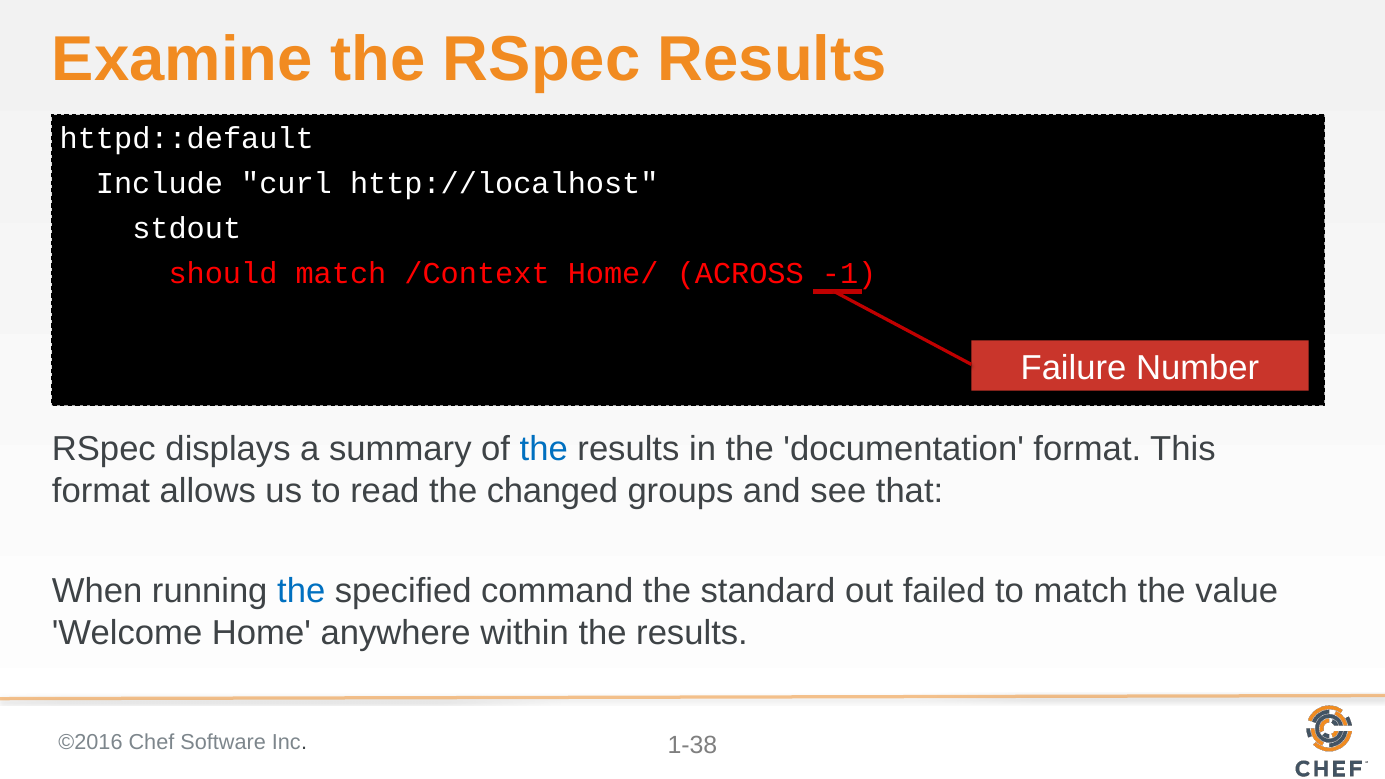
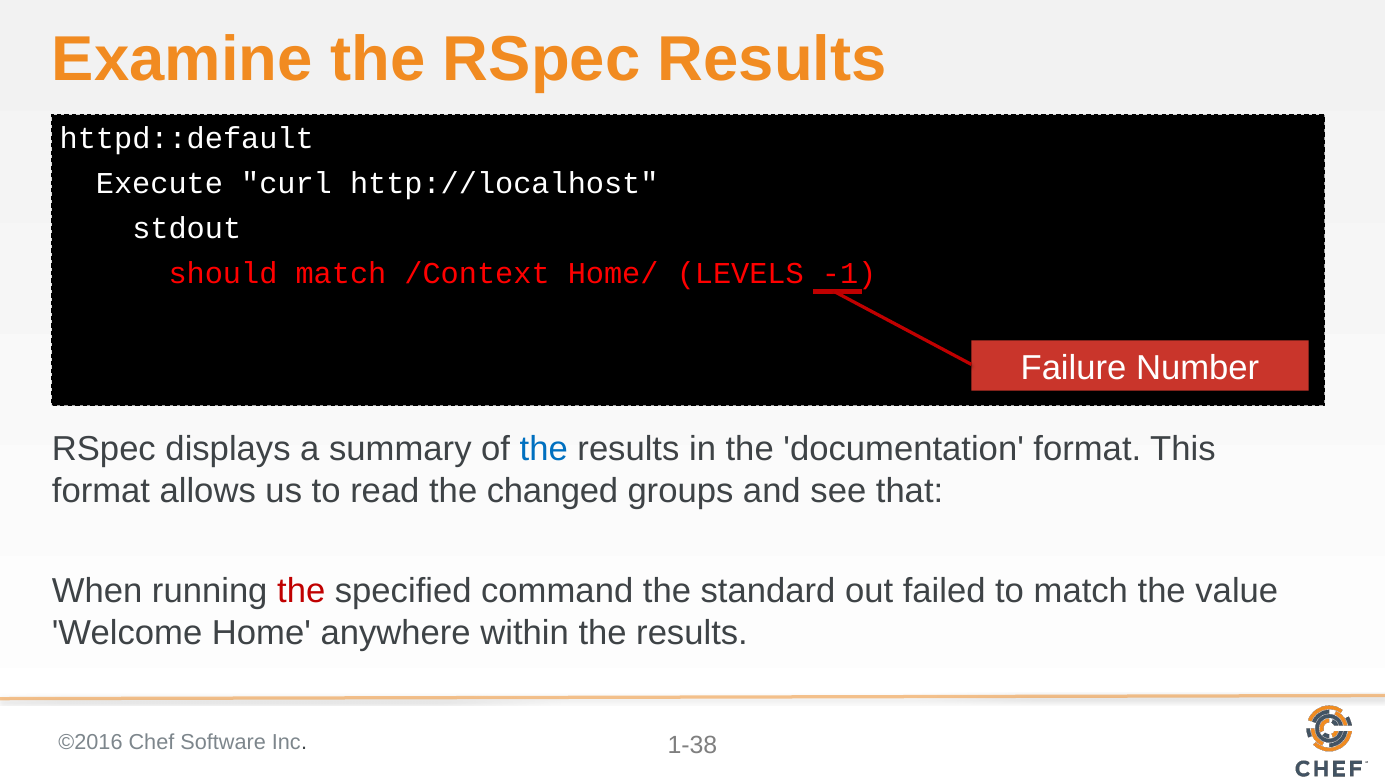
Include: Include -> Execute
ACROSS: ACROSS -> LEVELS
the at (301, 591) colour: blue -> red
